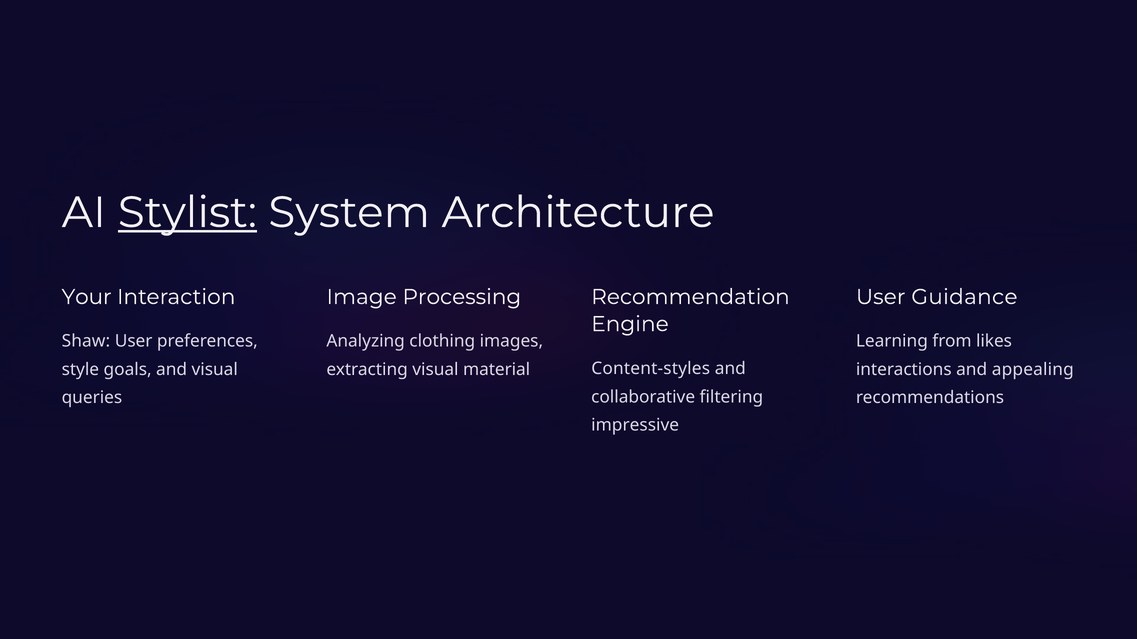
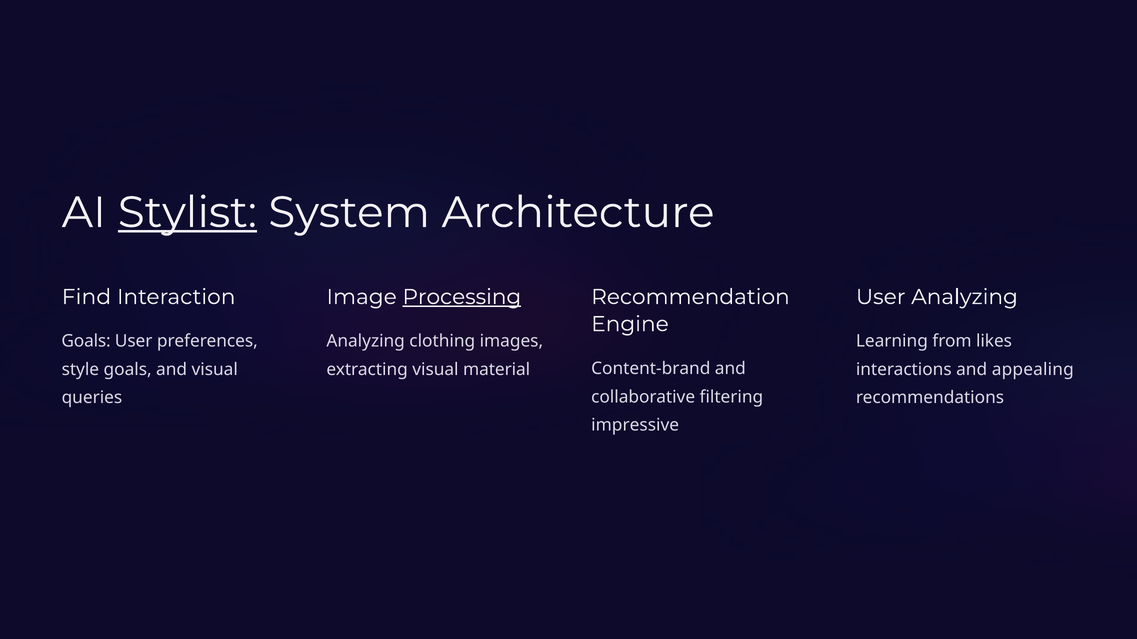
Your: Your -> Find
Processing underline: none -> present
User Guidance: Guidance -> Analyzing
Shaw at (86, 342): Shaw -> Goals
Content-styles: Content-styles -> Content-brand
